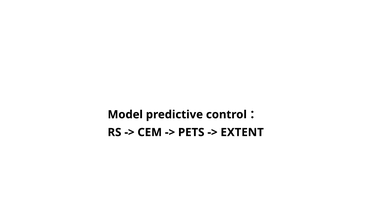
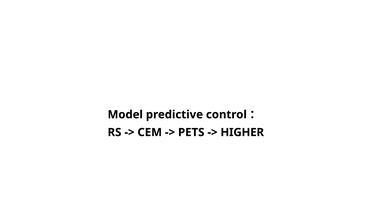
EXTENT: EXTENT -> HIGHER
